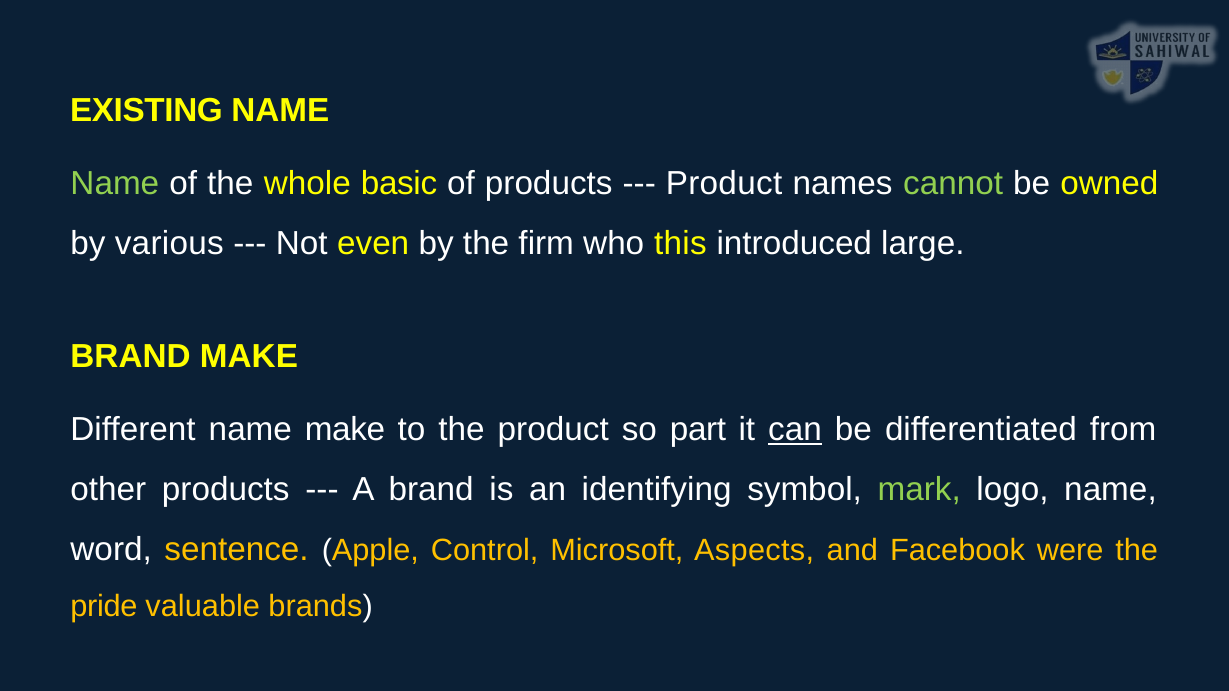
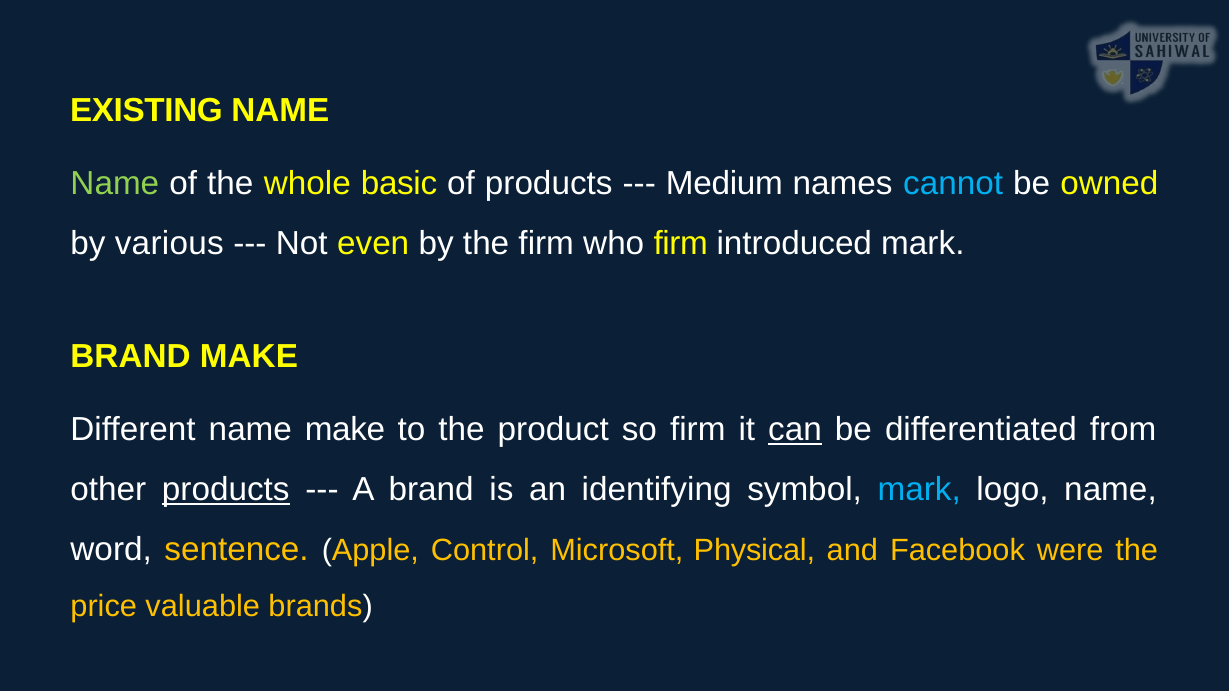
Product at (724, 184): Product -> Medium
cannot colour: light green -> light blue
who this: this -> firm
introduced large: large -> mark
so part: part -> firm
products at (226, 490) underline: none -> present
mark at (919, 490) colour: light green -> light blue
Aspects: Aspects -> Physical
pride: pride -> price
